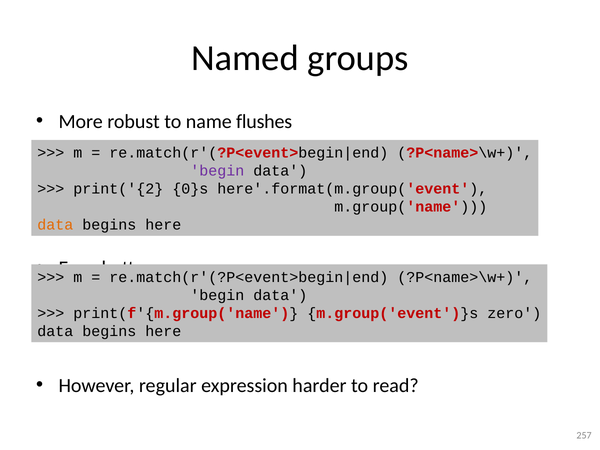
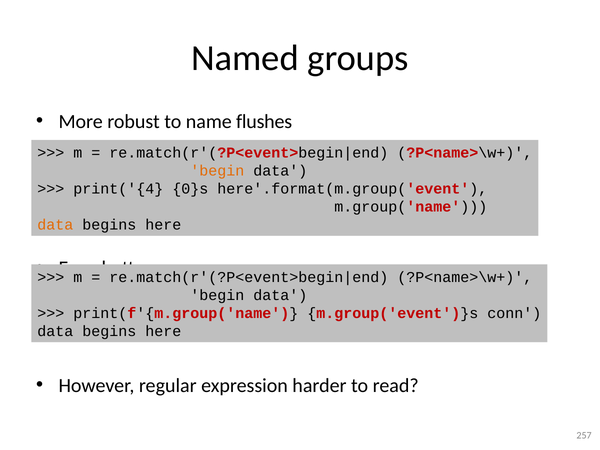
begin at (217, 171) colour: purple -> orange
print('{2: print('{2 -> print('{4
zero: zero -> conn
